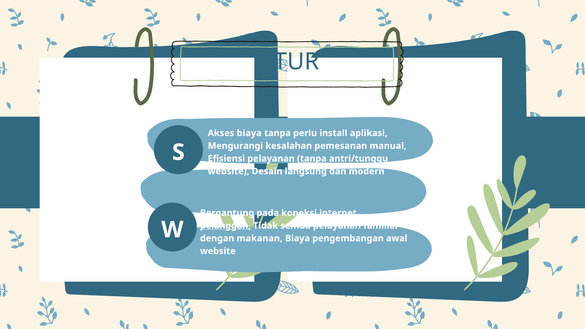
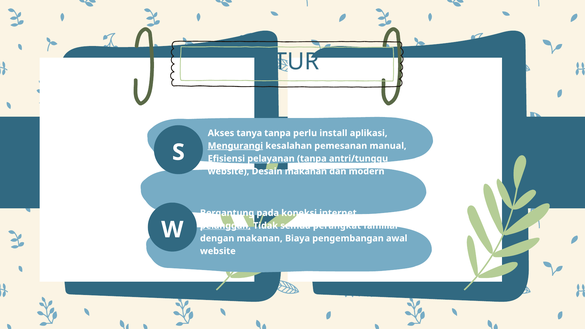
Akses biaya: biaya -> tanya
Mengurangi underline: none -> present
Desain langsung: langsung -> makanan
semua pelayanan: pelayanan -> perangkat
